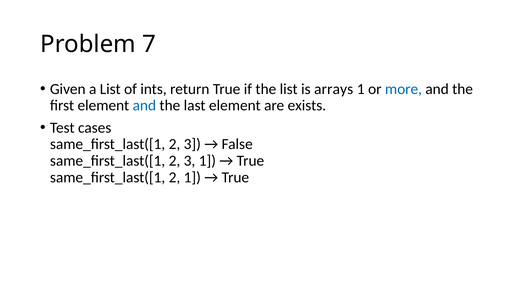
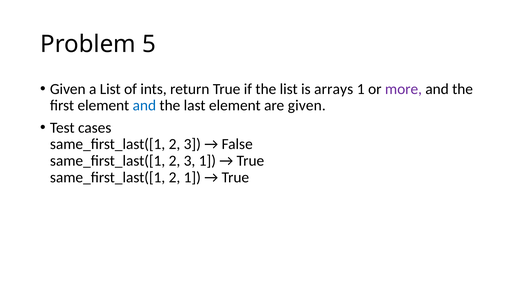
7: 7 -> 5
more colour: blue -> purple
are exists: exists -> given
